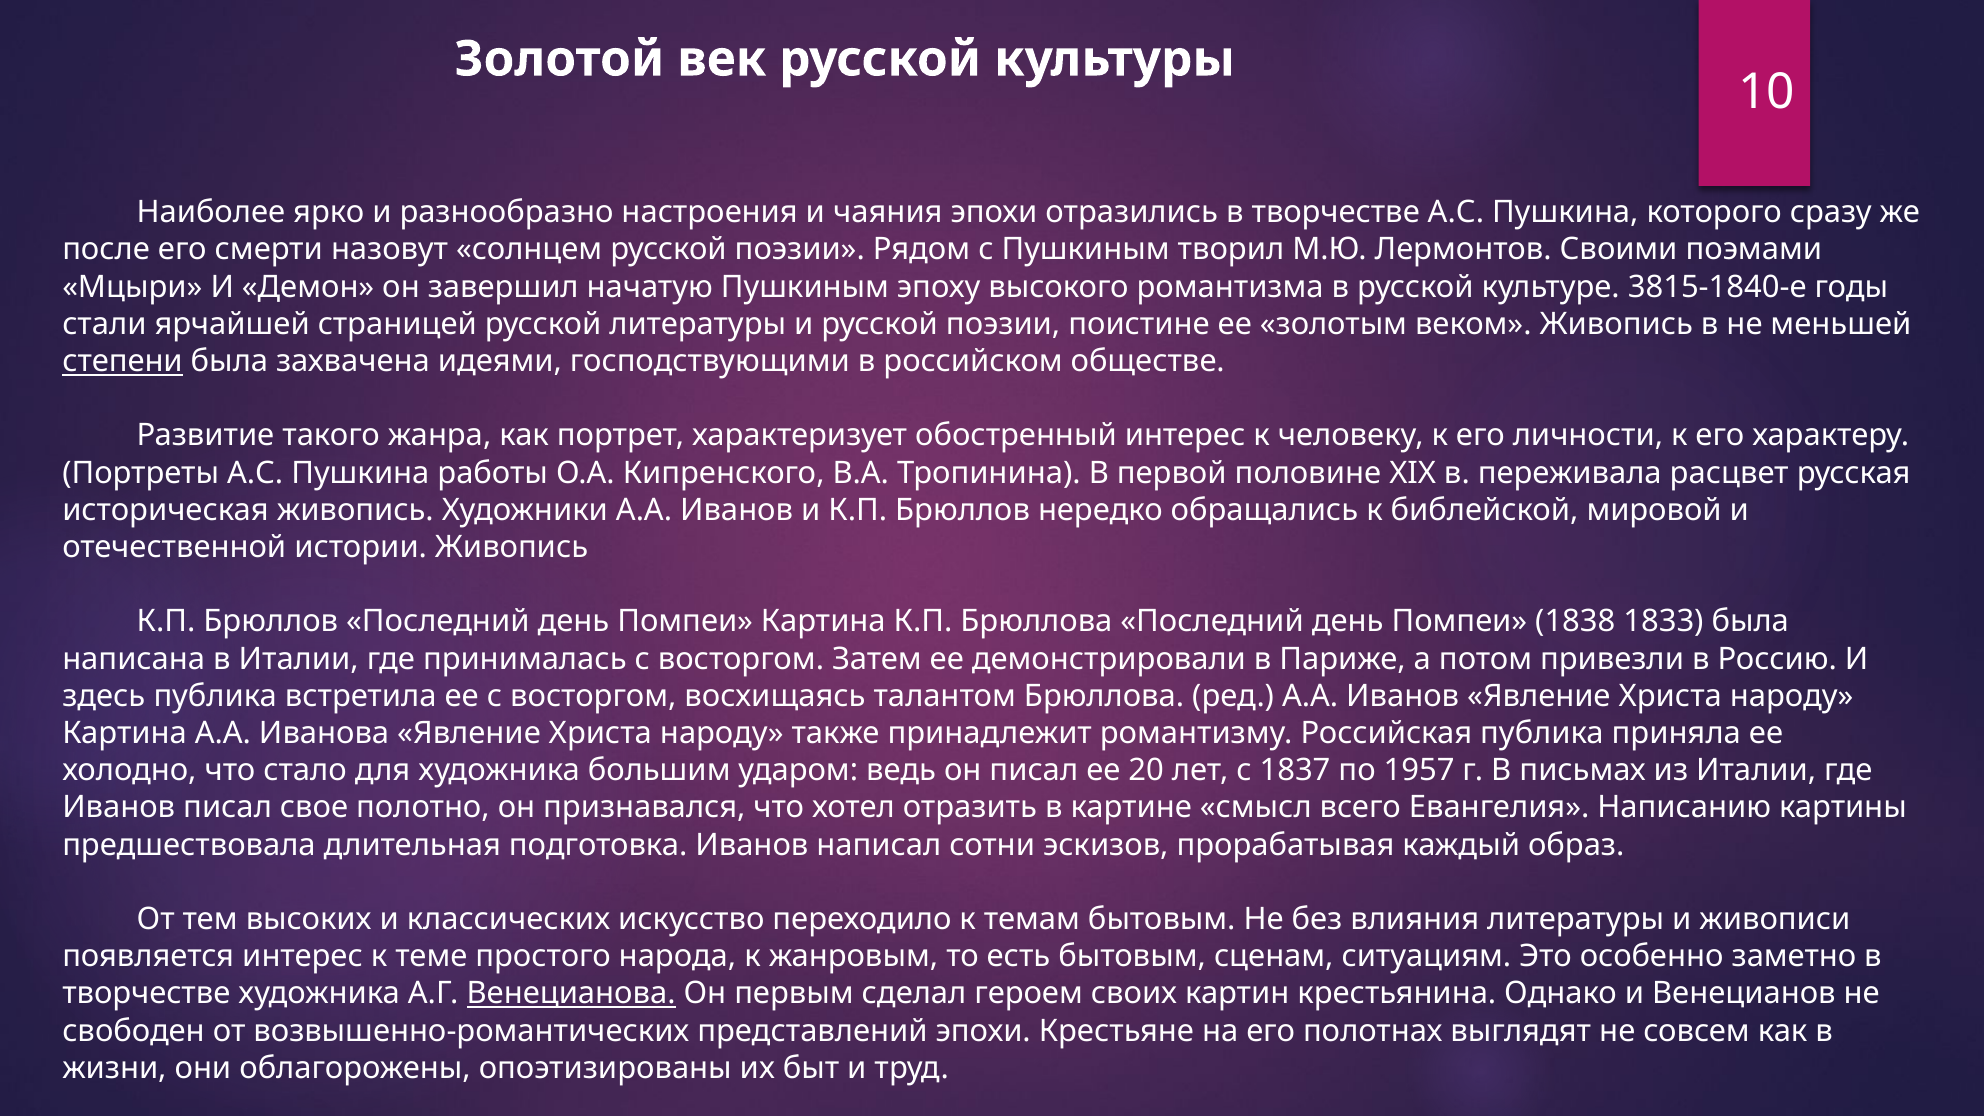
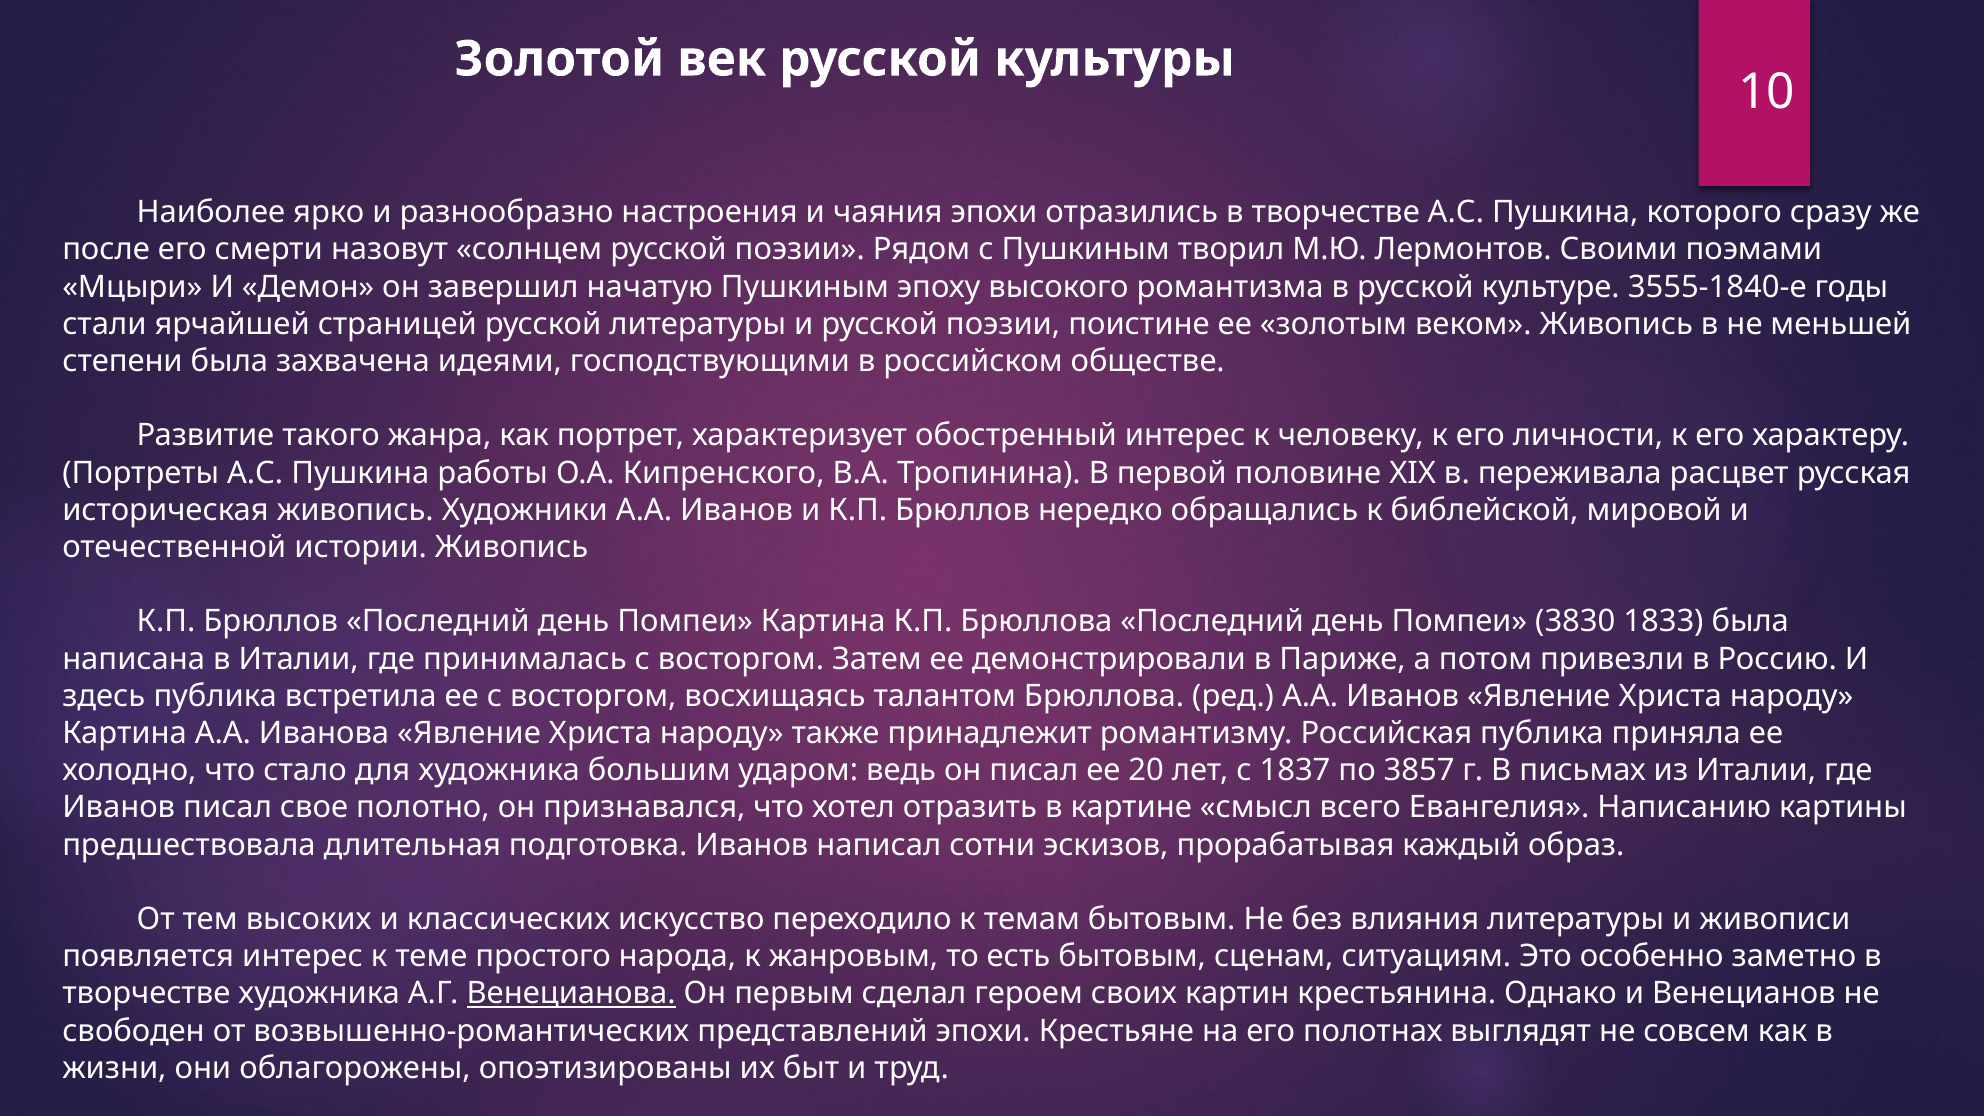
3815-1840-е: 3815-1840-е -> 3555-1840-е
степени underline: present -> none
1838: 1838 -> 3830
1957: 1957 -> 3857
